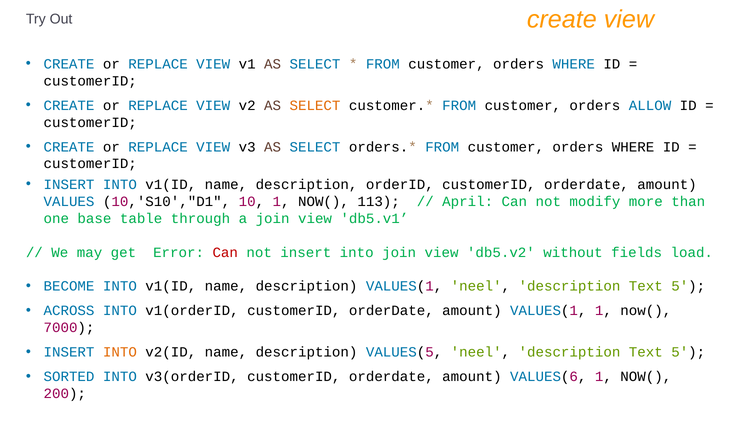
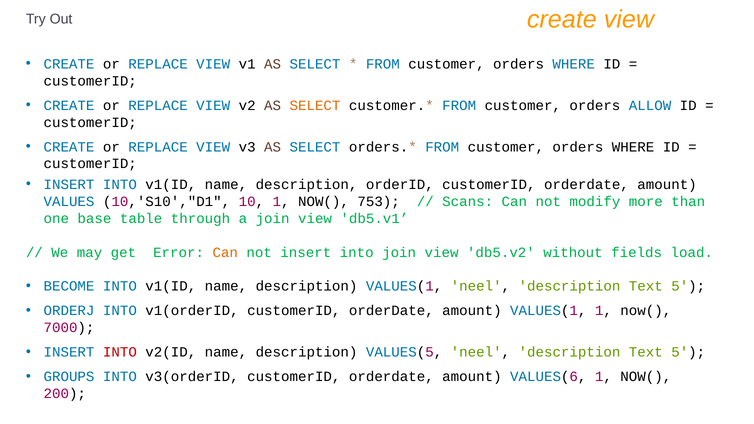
113: 113 -> 753
April: April -> Scans
Can at (225, 252) colour: red -> orange
ACROSS: ACROSS -> ORDERJ
INTO at (120, 352) colour: orange -> red
SORTED: SORTED -> GROUPS
